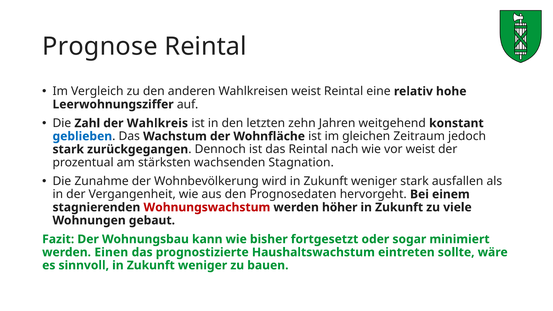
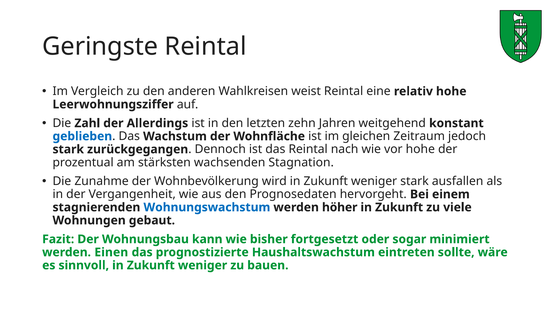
Prognose: Prognose -> Geringste
Wahlkreis: Wahlkreis -> Allerdings
vor weist: weist -> hohe
Wohnungswachstum colour: red -> blue
